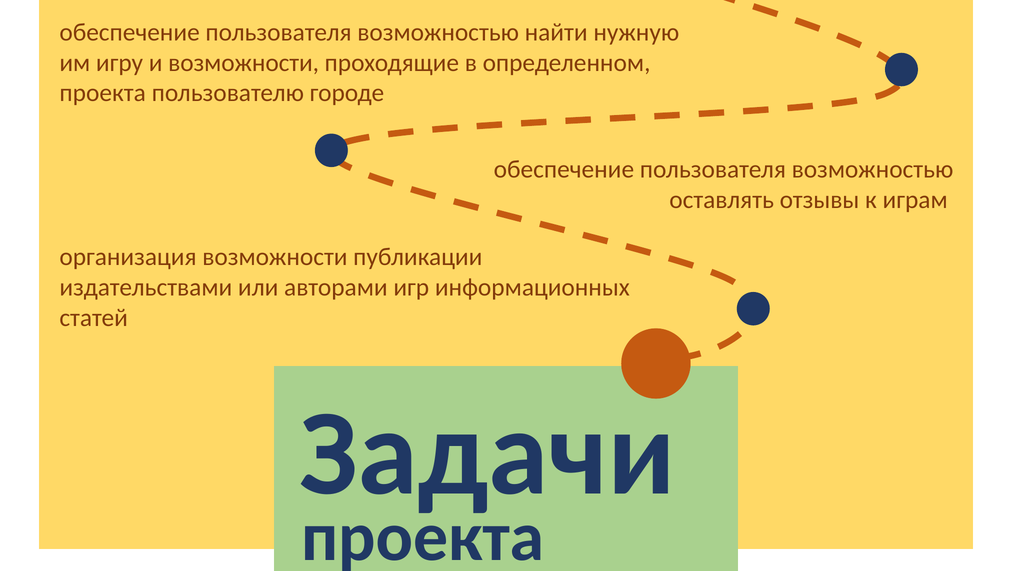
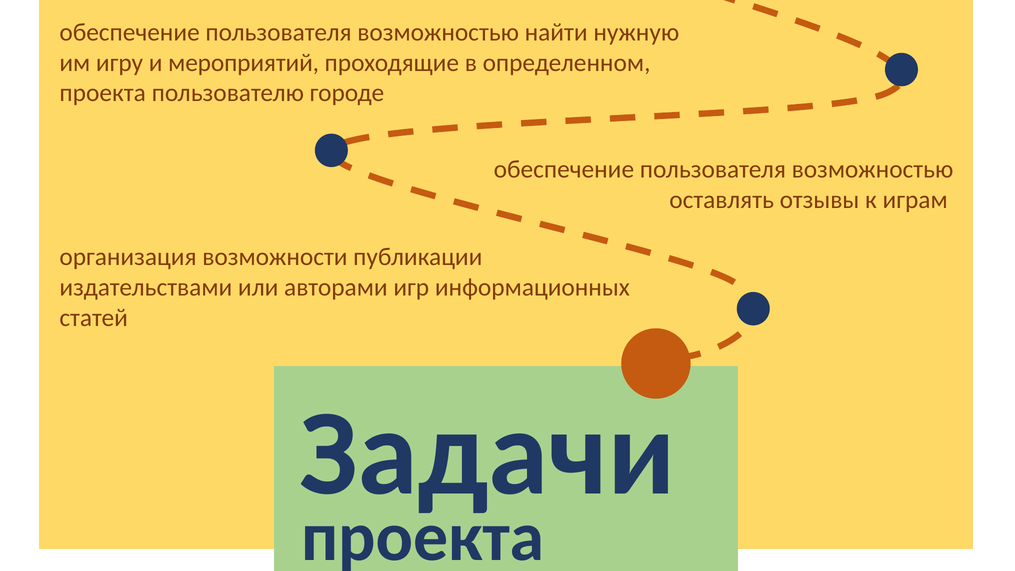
и возможности: возможности -> мероприятий
